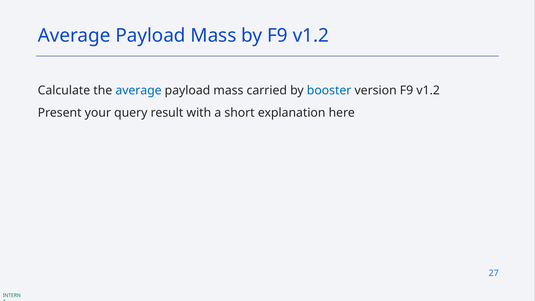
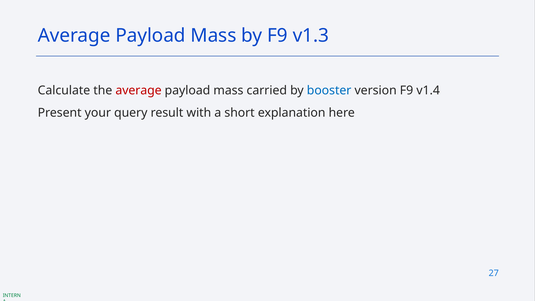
by F9 v1.2: v1.2 -> v1.3
average at (139, 90) colour: blue -> red
version F9 v1.2: v1.2 -> v1.4
